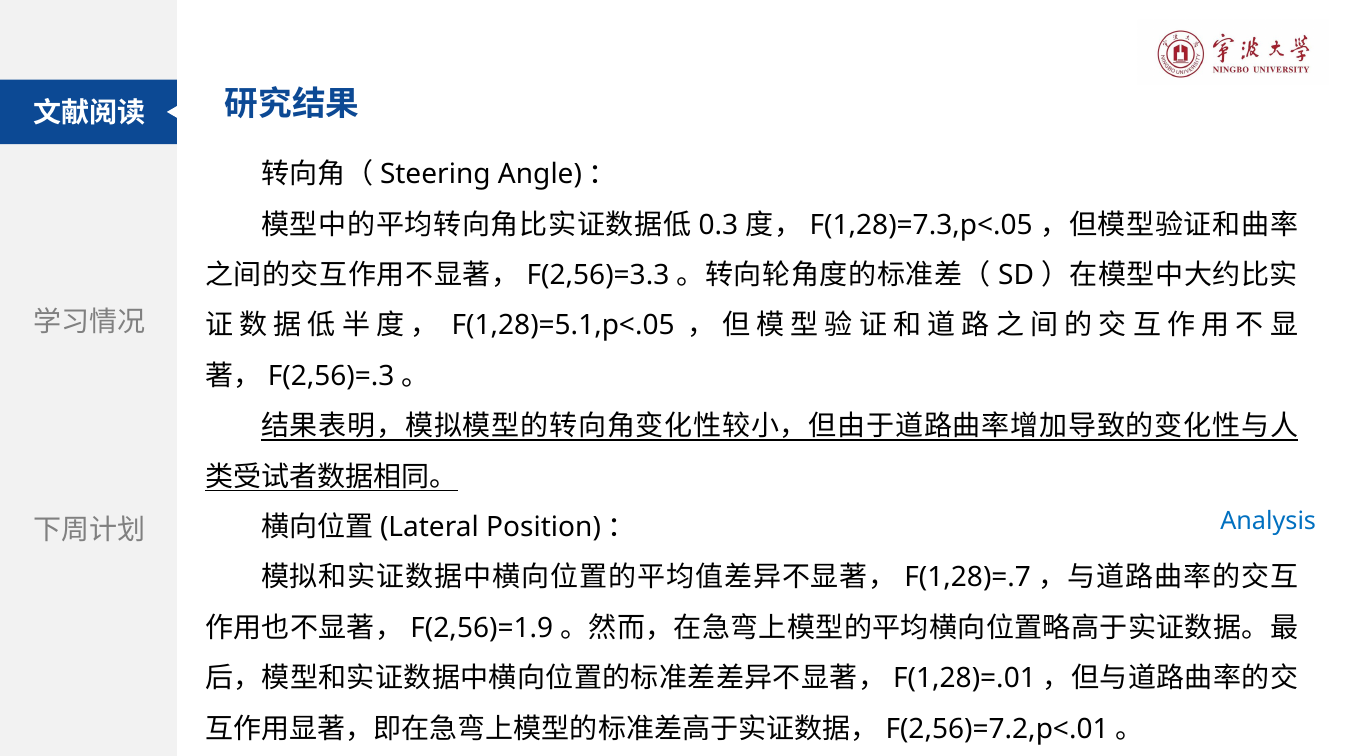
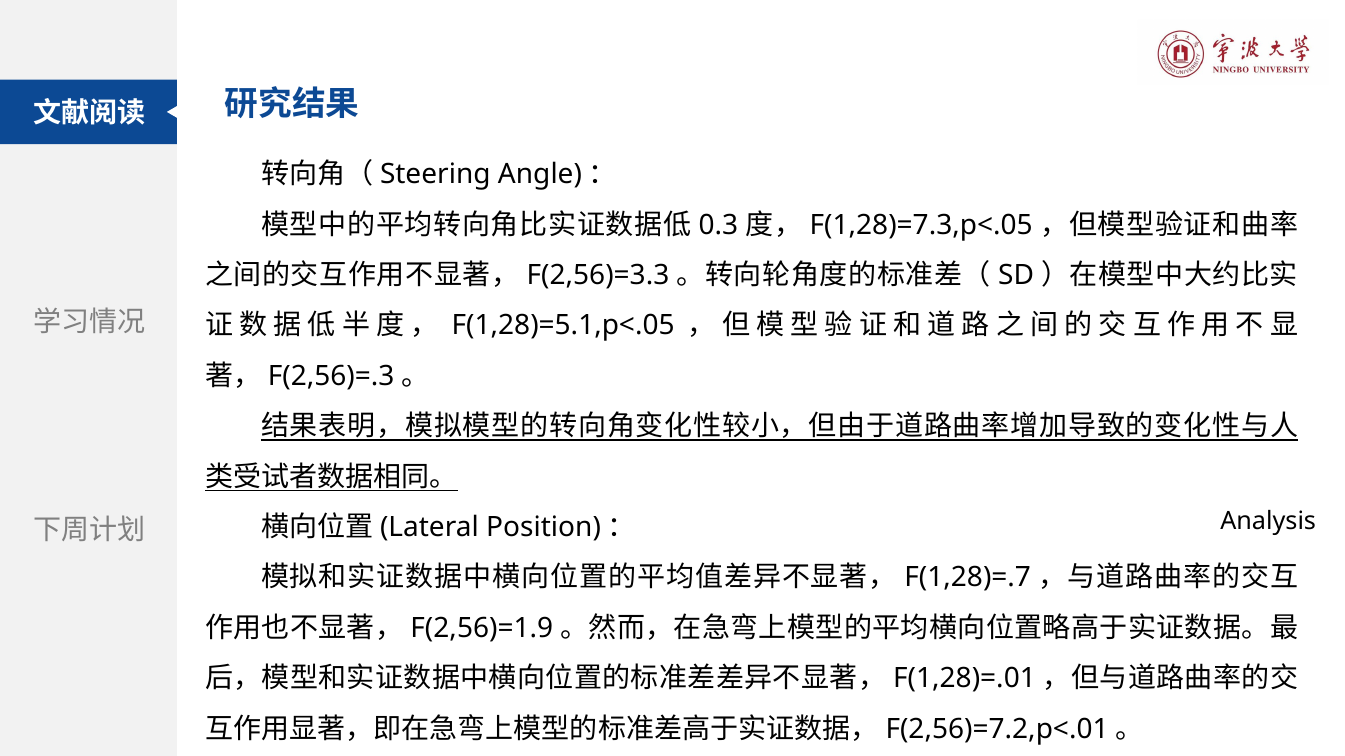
Analysis colour: blue -> black
